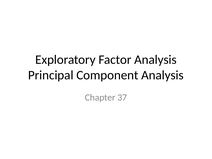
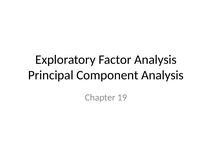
37: 37 -> 19
